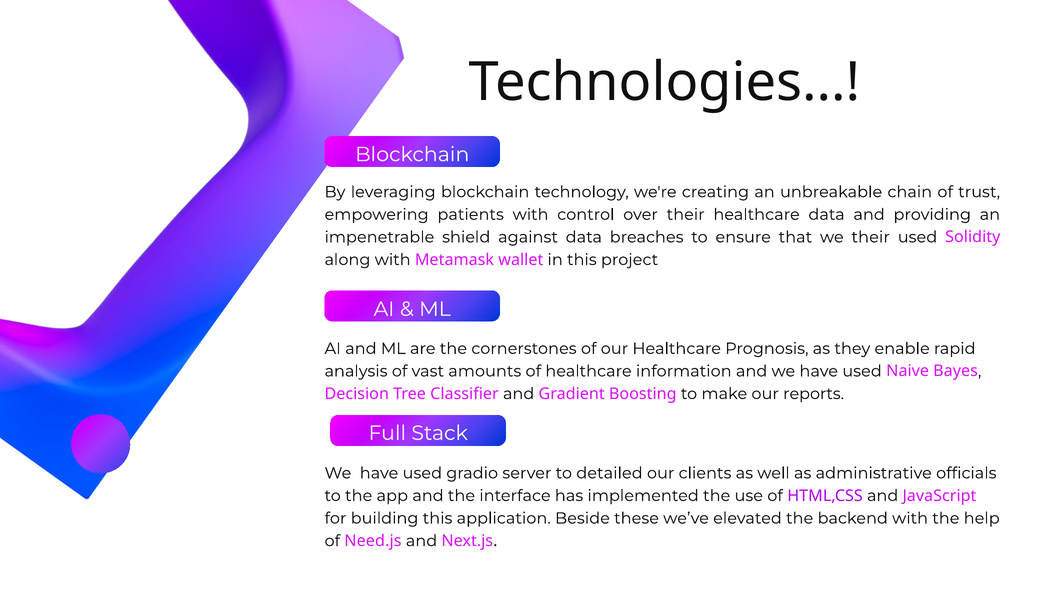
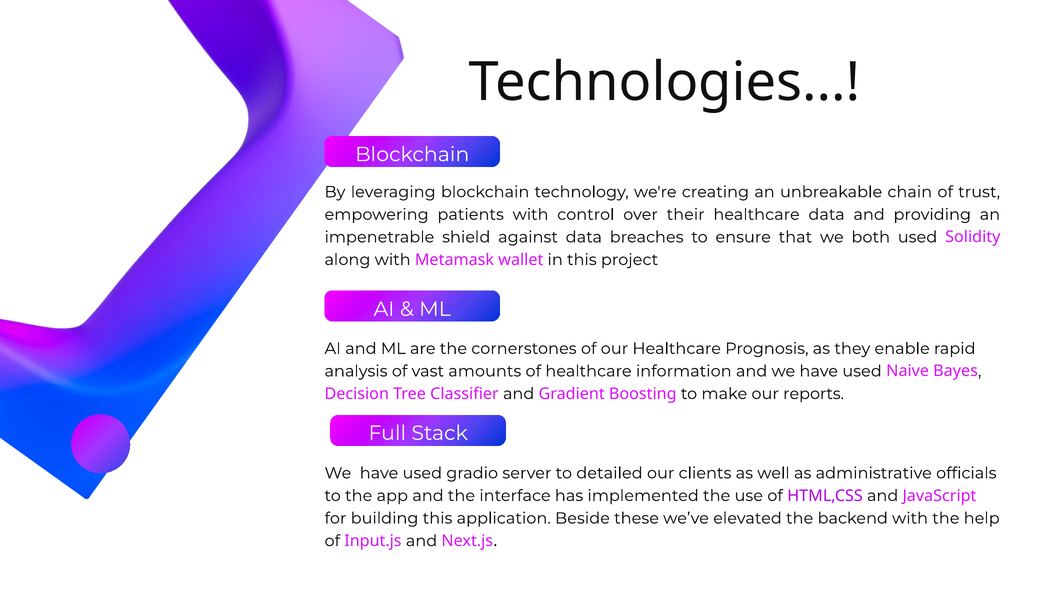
we their: their -> both
Need.js: Need.js -> Input.js
